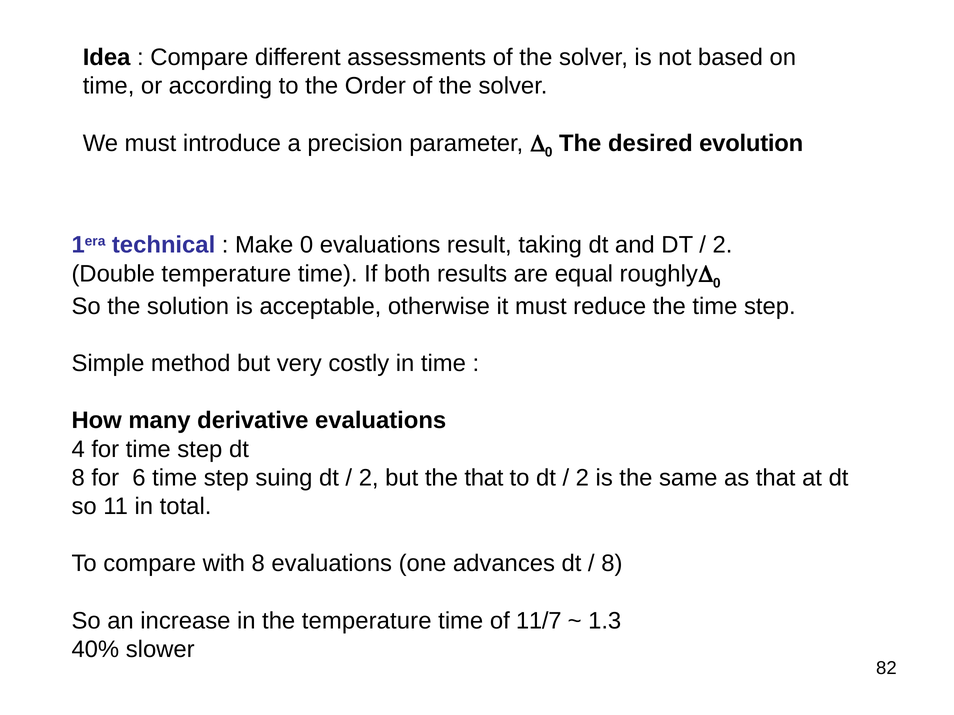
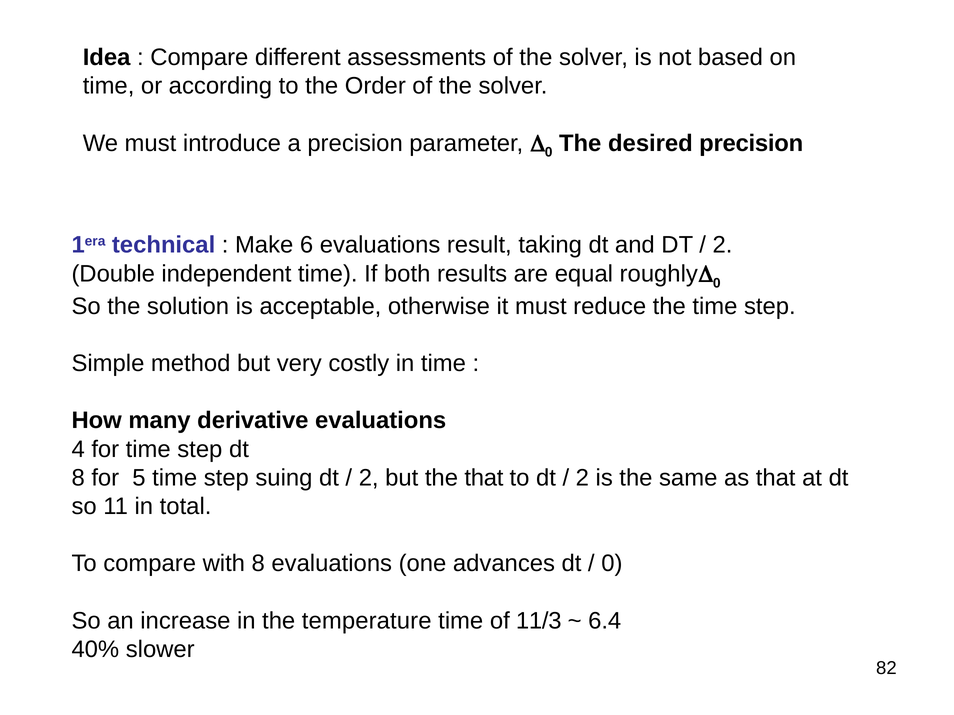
desired evolution: evolution -> precision
Make 0: 0 -> 6
Double temperature: temperature -> independent
6: 6 -> 5
8 at (612, 564): 8 -> 0
11/7: 11/7 -> 11/3
1.3: 1.3 -> 6.4
